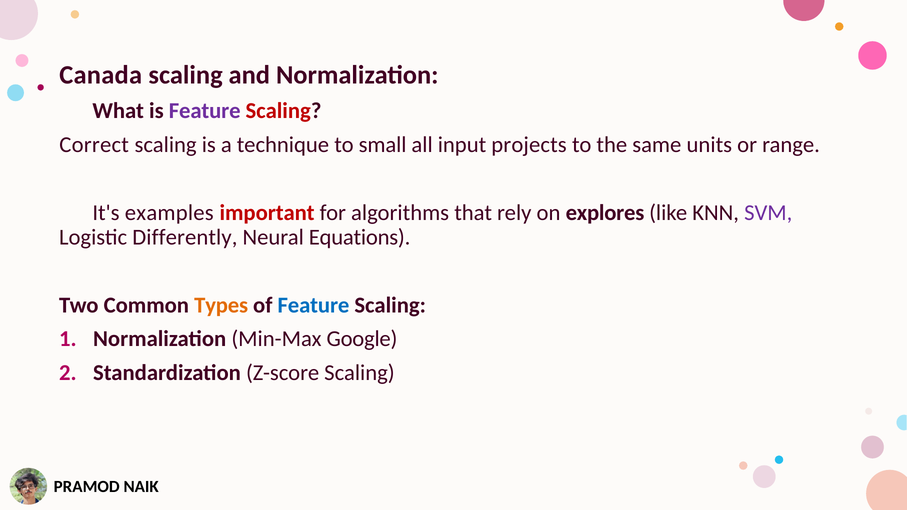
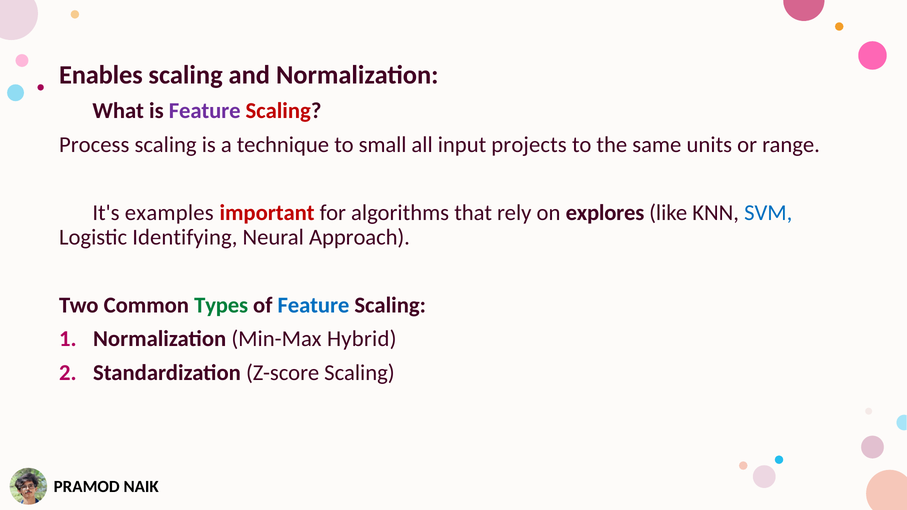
Canada: Canada -> Enables
Correct: Correct -> Process
SVM colour: purple -> blue
Differently: Differently -> Identifying
Equations: Equations -> Approach
Types colour: orange -> green
Google: Google -> Hybrid
